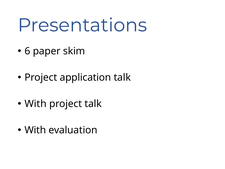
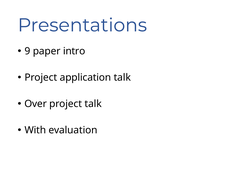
6: 6 -> 9
skim: skim -> intro
With at (36, 104): With -> Over
